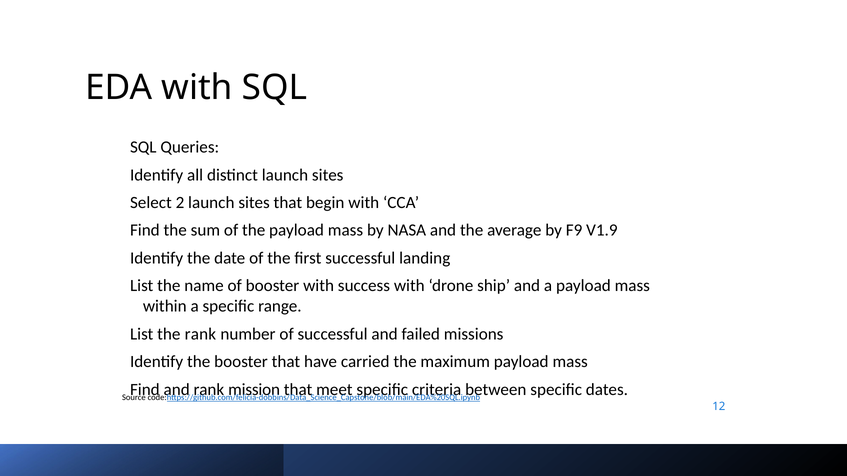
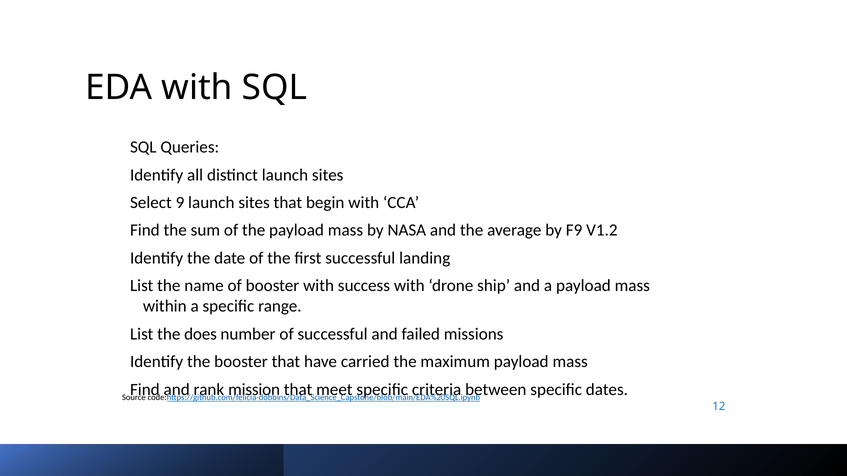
2: 2 -> 9
V1.9: V1.9 -> V1.2
the rank: rank -> does
